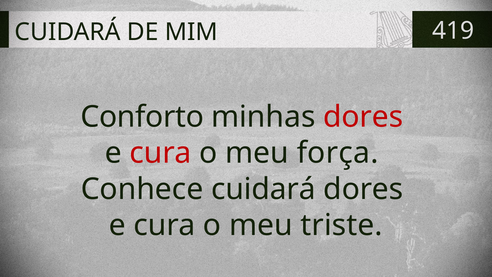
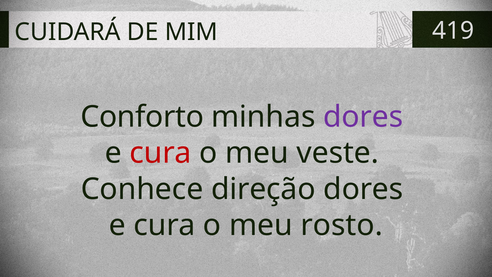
dores at (363, 117) colour: red -> purple
força: força -> veste
Conhece cuidará: cuidará -> direção
triste: triste -> rosto
